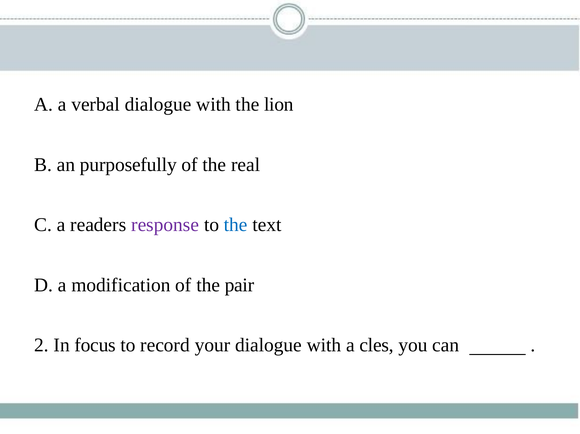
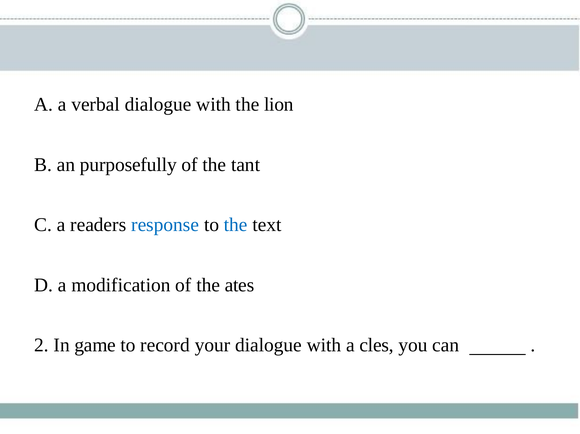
real: real -> tant
response colour: purple -> blue
pair: pair -> ates
focus: focus -> game
